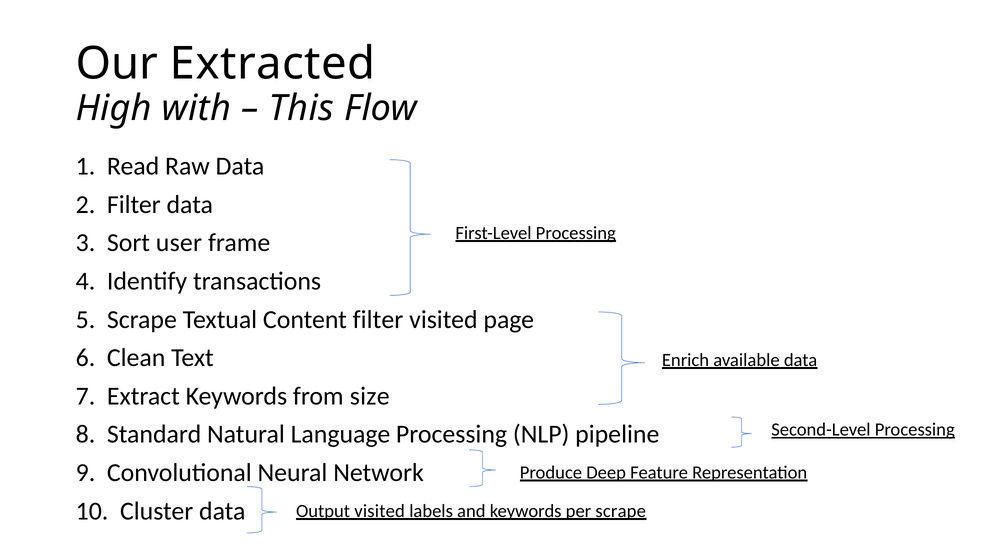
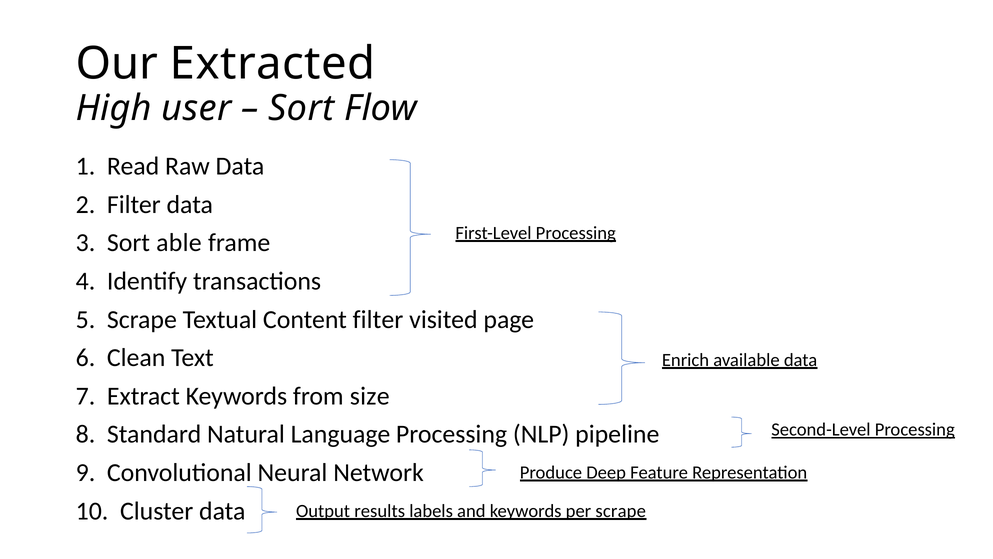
with: with -> user
This at (301, 108): This -> Sort
user: user -> able
Output visited: visited -> results
